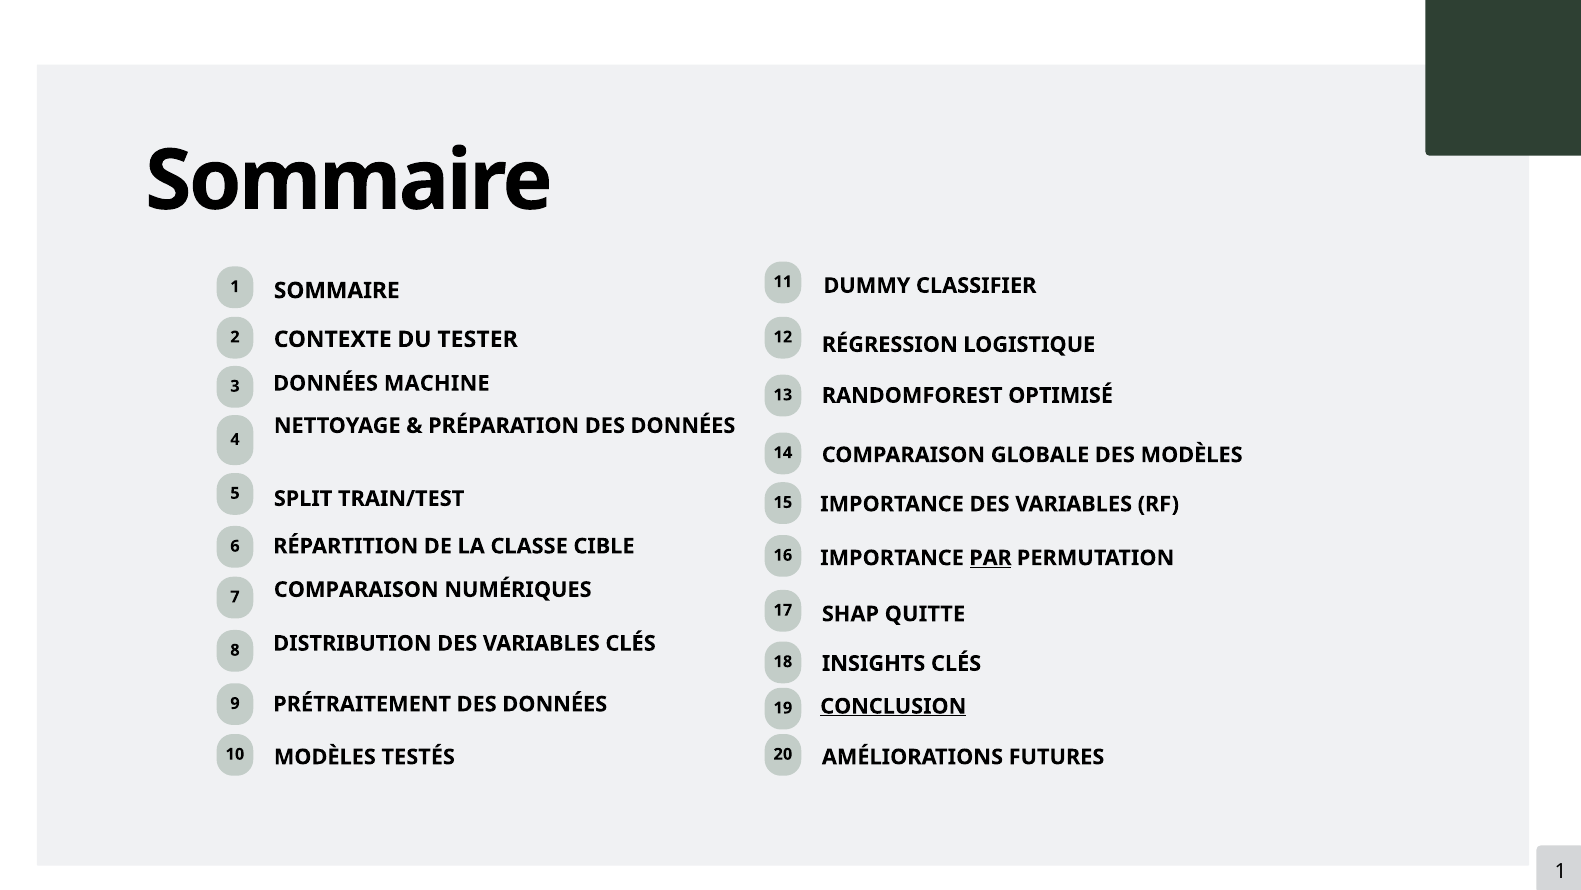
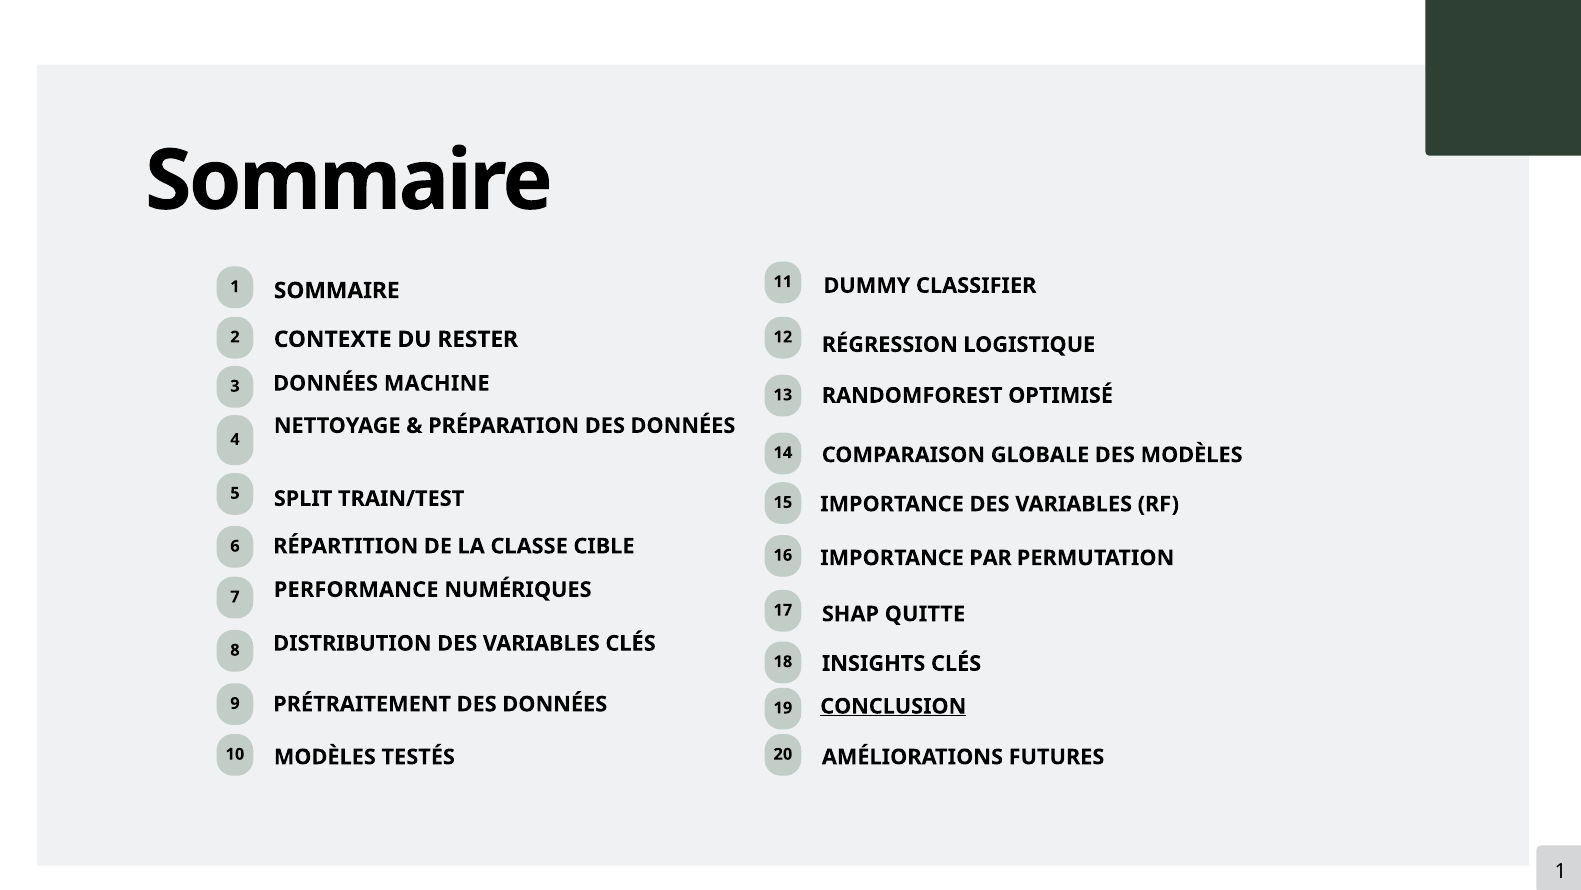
TESTER: TESTER -> RESTER
PAR underline: present -> none
COMPARAISON at (356, 589): COMPARAISON -> PERFORMANCE
